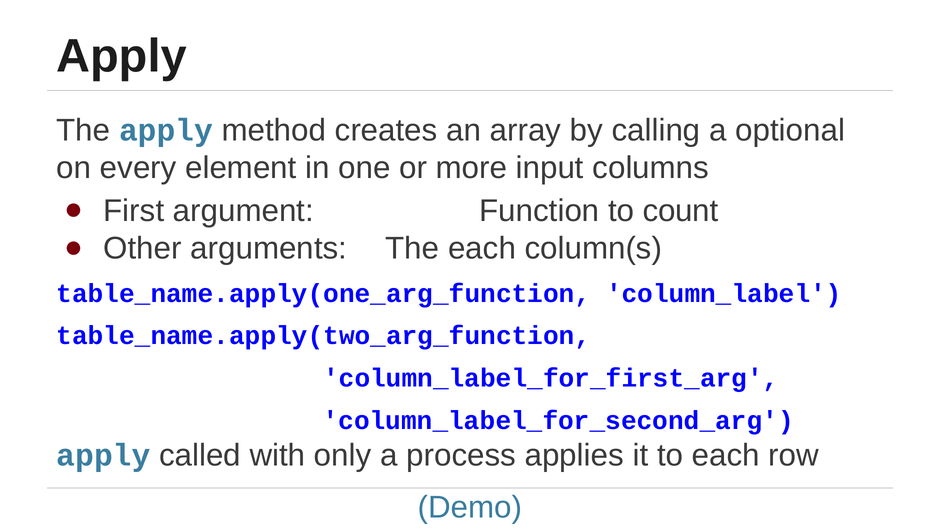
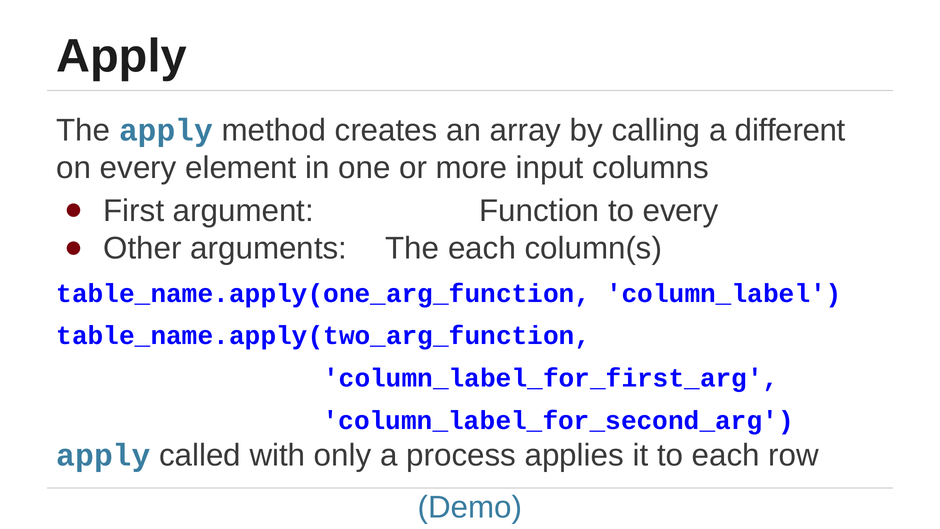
optional: optional -> different
to count: count -> every
